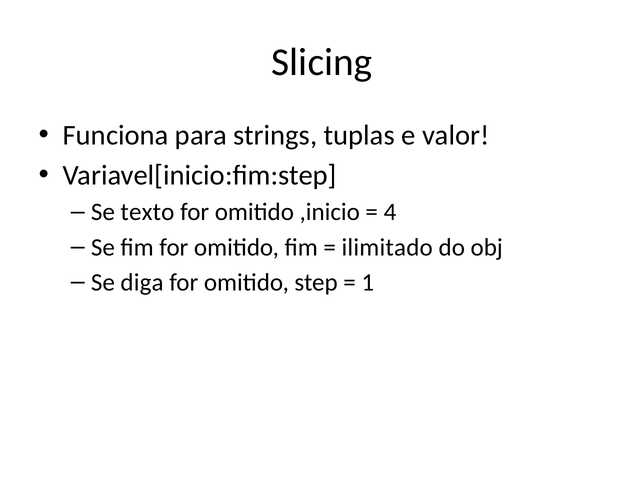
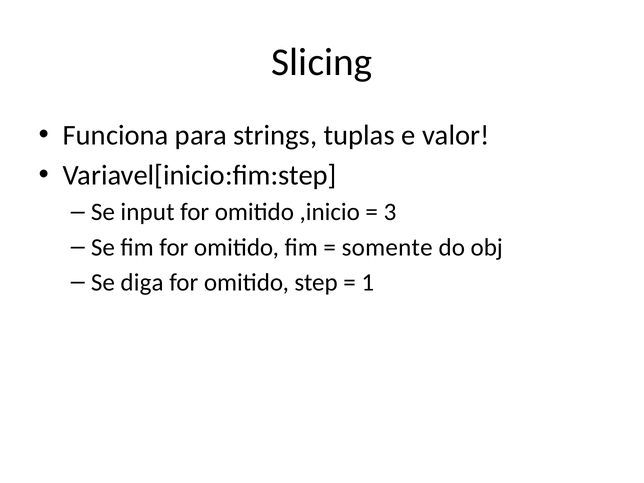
texto: texto -> input
4: 4 -> 3
ilimitado: ilimitado -> somente
